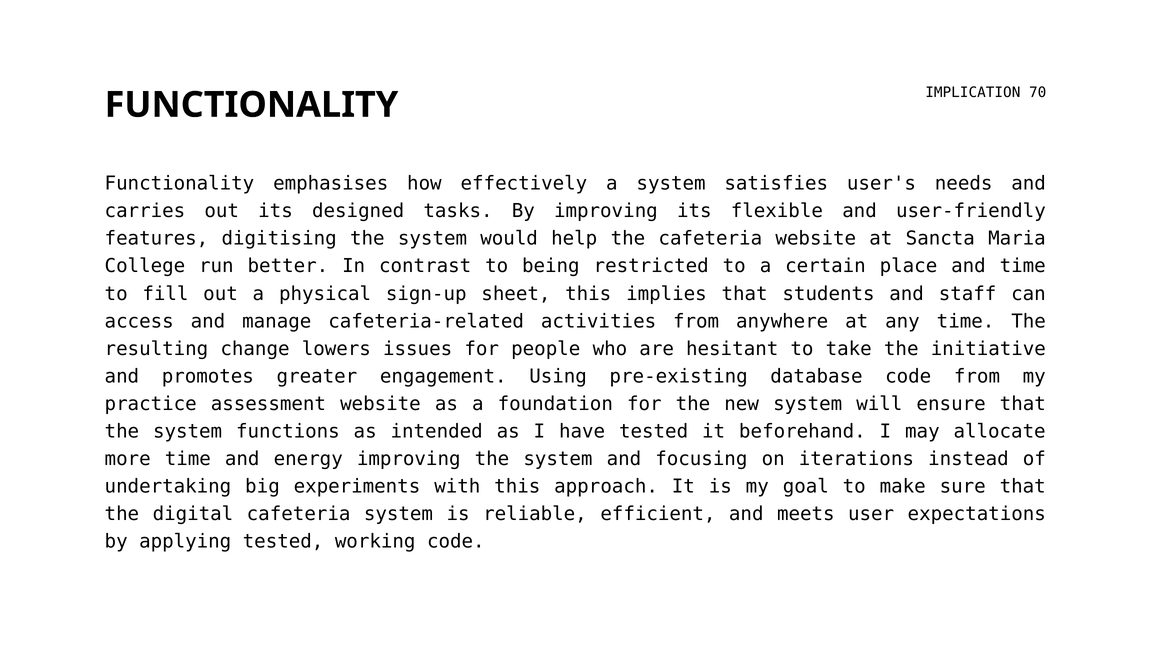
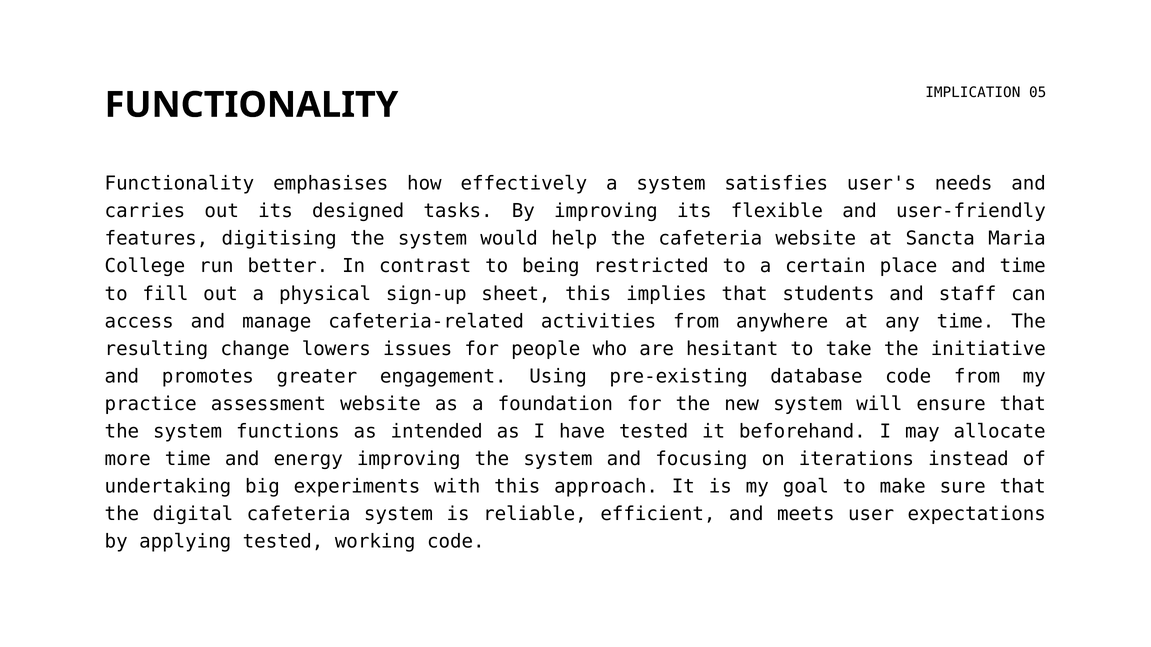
70: 70 -> 05
